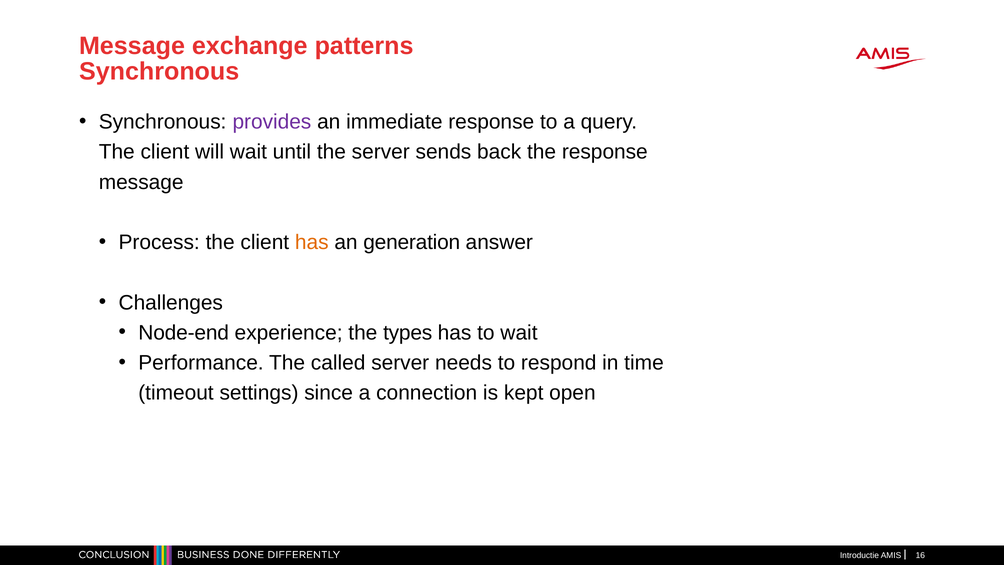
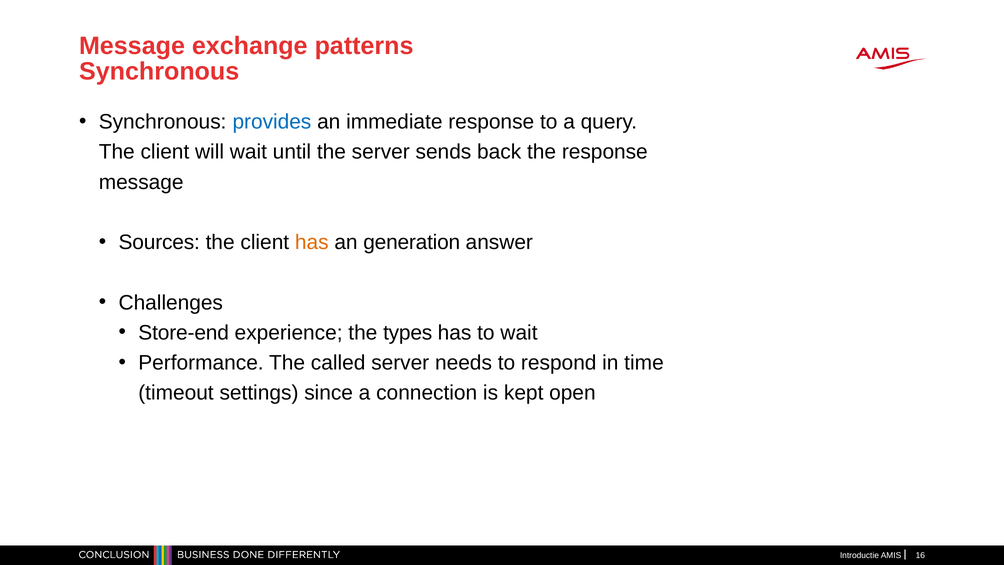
provides colour: purple -> blue
Process: Process -> Sources
Node-end: Node-end -> Store-end
